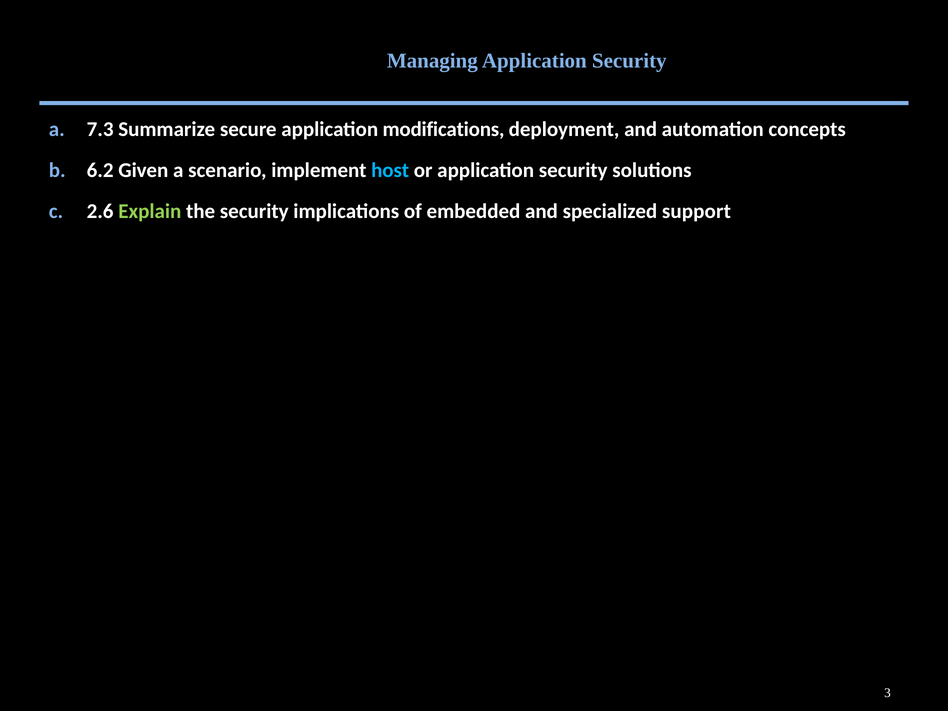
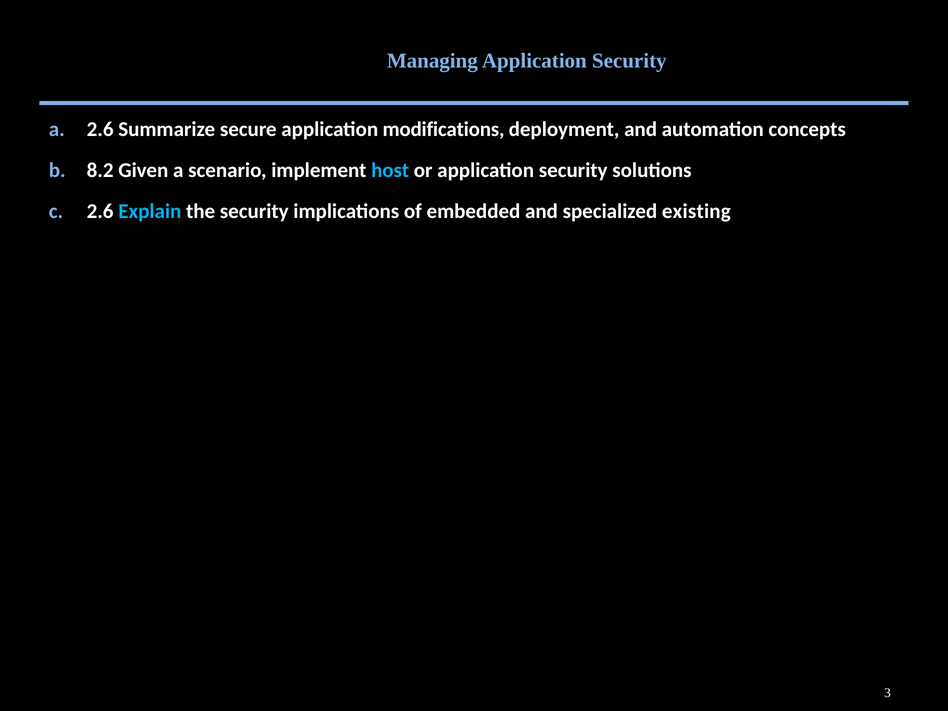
a 7.3: 7.3 -> 2.6
6.2: 6.2 -> 8.2
Explain colour: light green -> light blue
support: support -> existing
